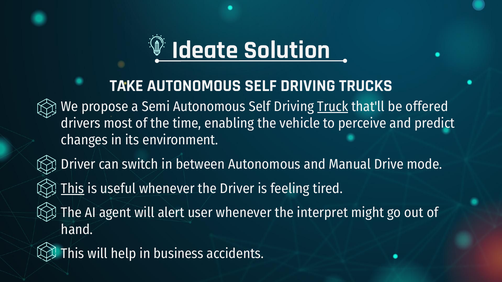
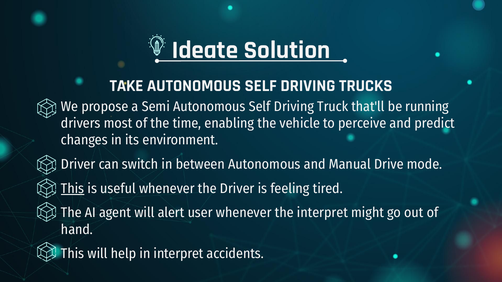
Truck underline: present -> none
offered: offered -> running
in business: business -> interpret
